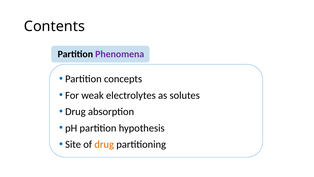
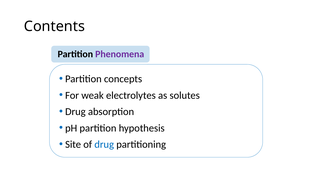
drug at (104, 144) colour: orange -> blue
